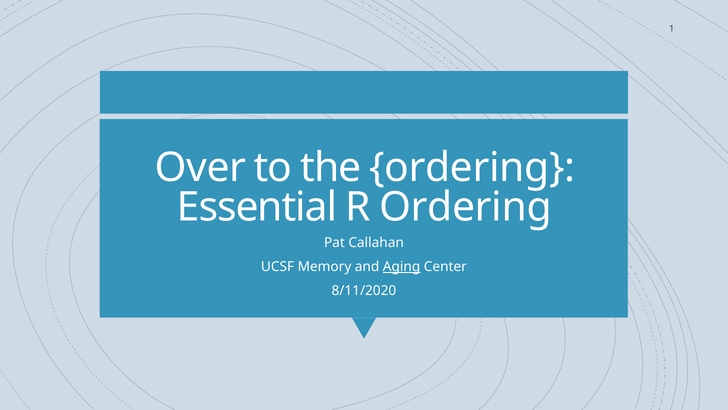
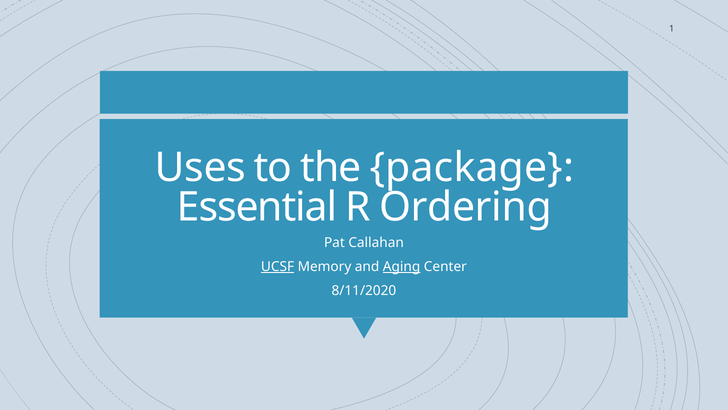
Over: Over -> Uses
the ordering: ordering -> package
UCSF underline: none -> present
